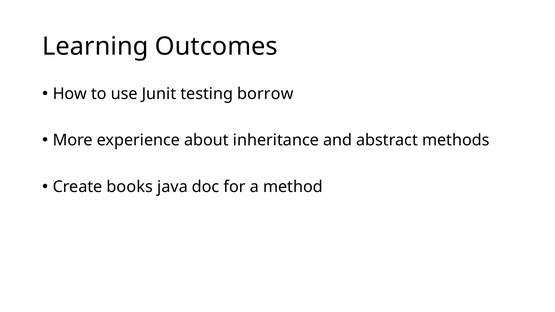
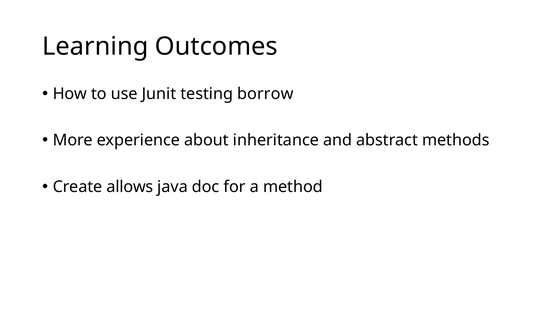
books: books -> allows
